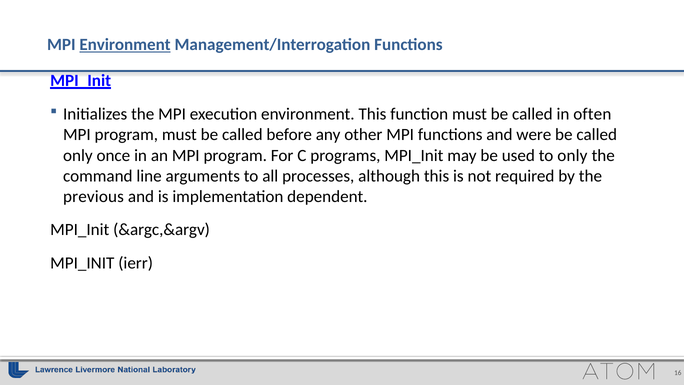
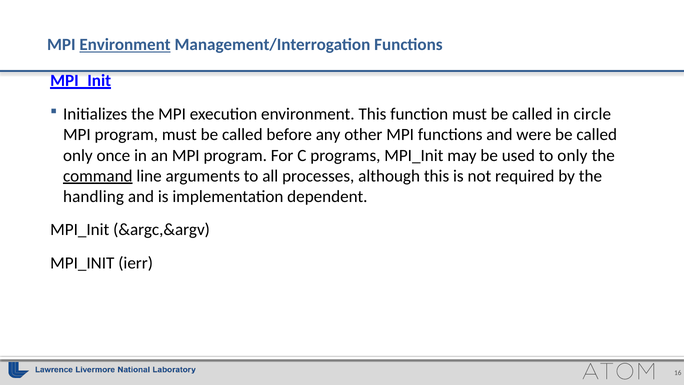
often: often -> circle
command underline: none -> present
previous: previous -> handling
